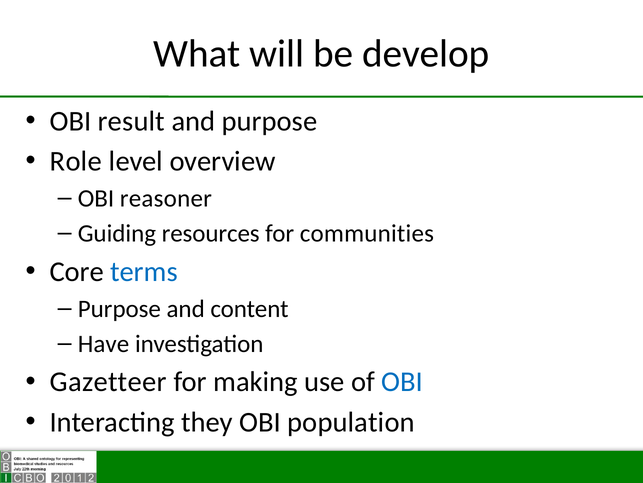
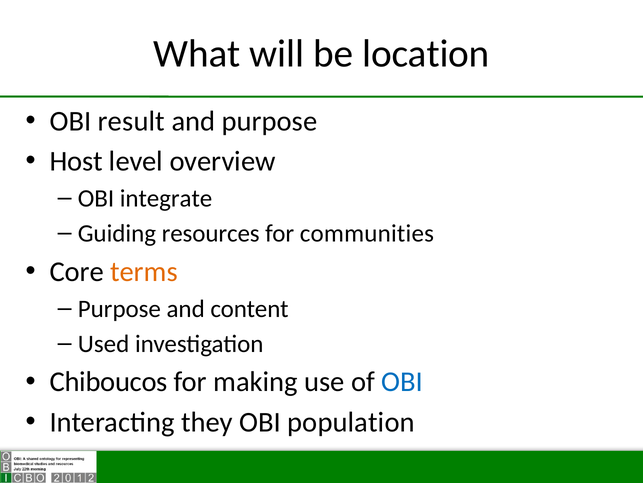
develop: develop -> location
Role: Role -> Host
reasoner: reasoner -> integrate
terms colour: blue -> orange
Have: Have -> Used
Gazetteer: Gazetteer -> Chiboucos
